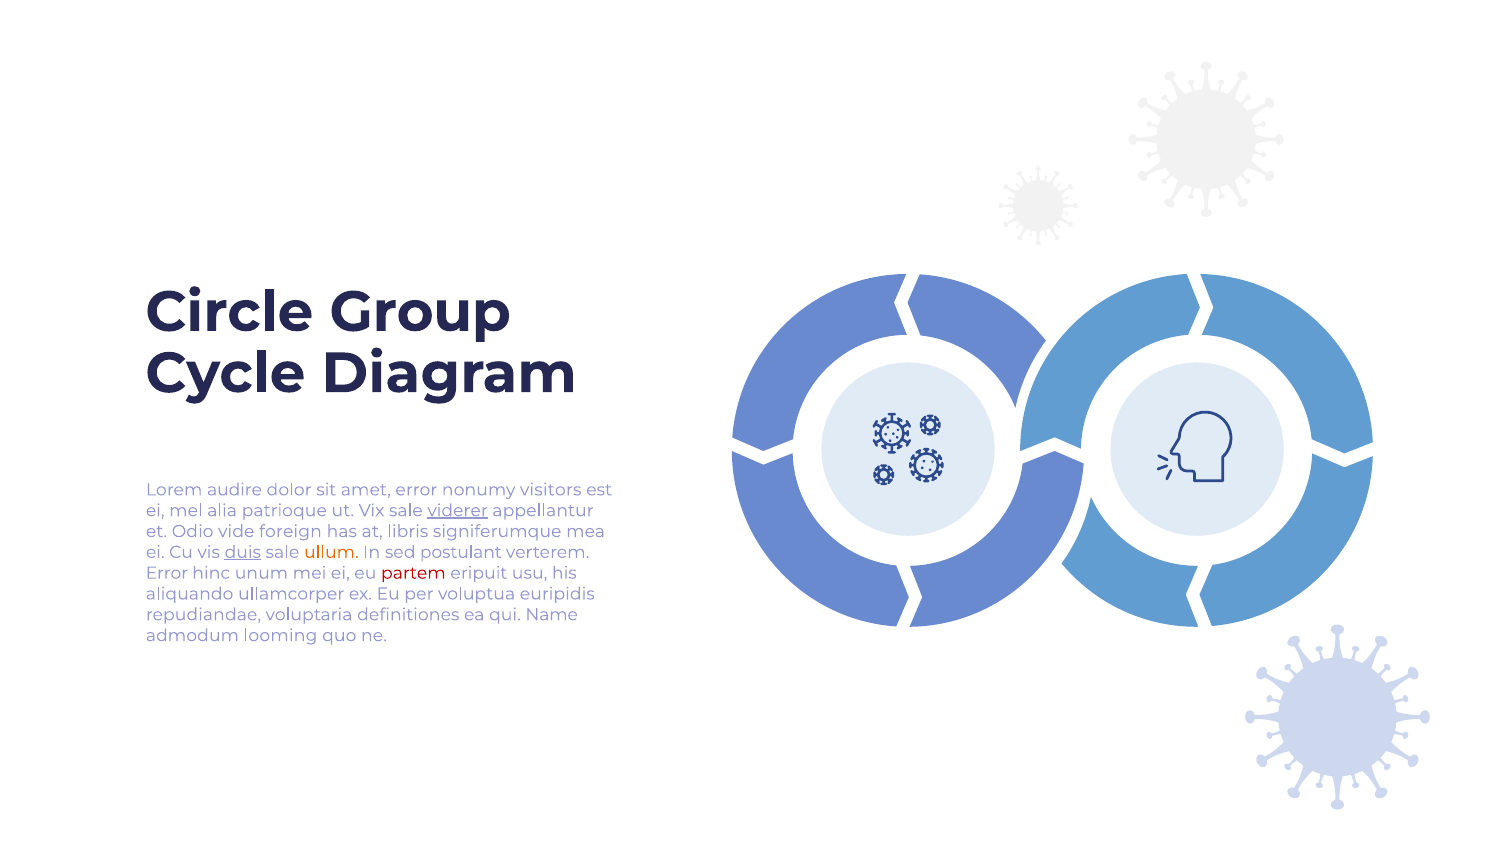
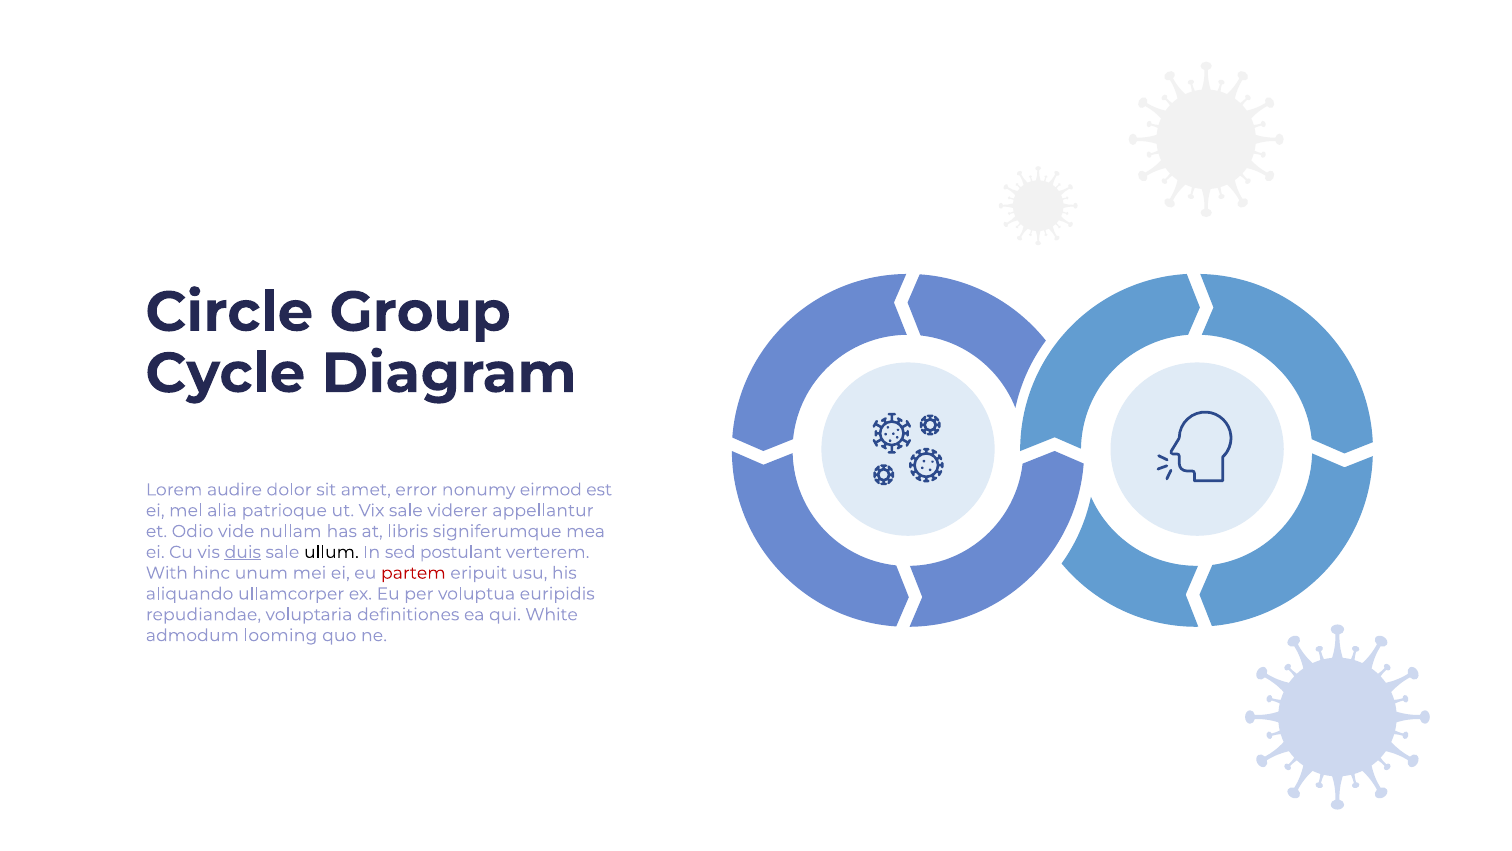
visitors: visitors -> eirmod
viderer underline: present -> none
foreign: foreign -> nullam
ullum colour: orange -> black
Error at (167, 573): Error -> With
Name: Name -> White
